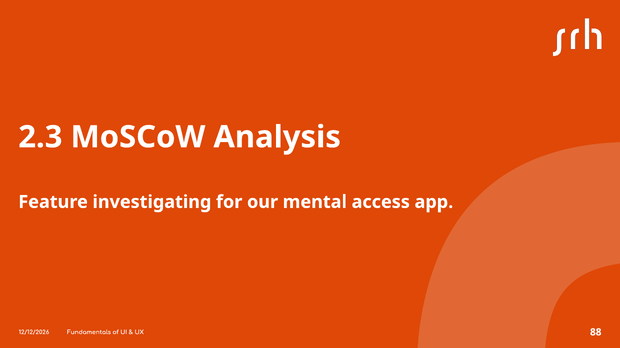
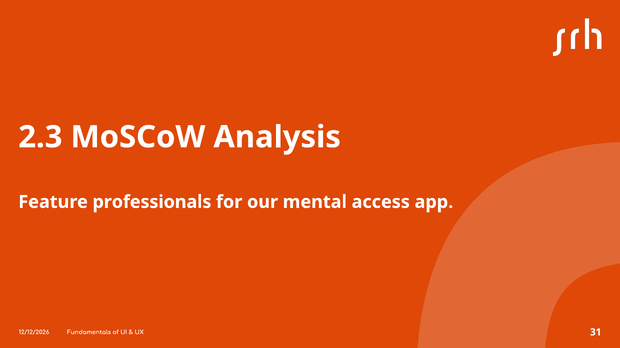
investigating: investigating -> professionals
88: 88 -> 31
